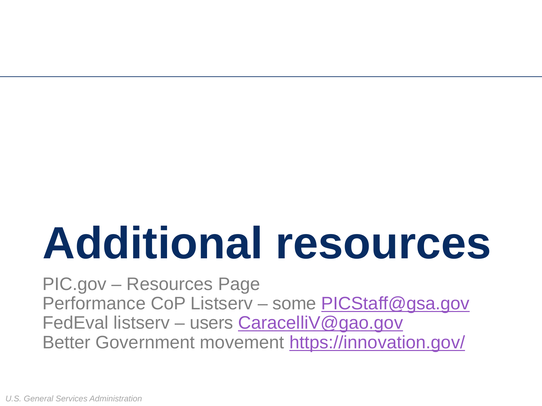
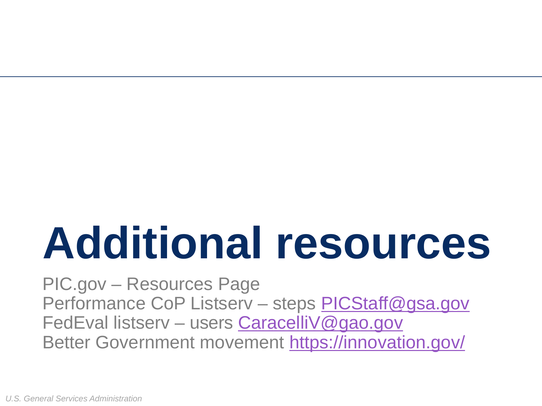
some: some -> steps
